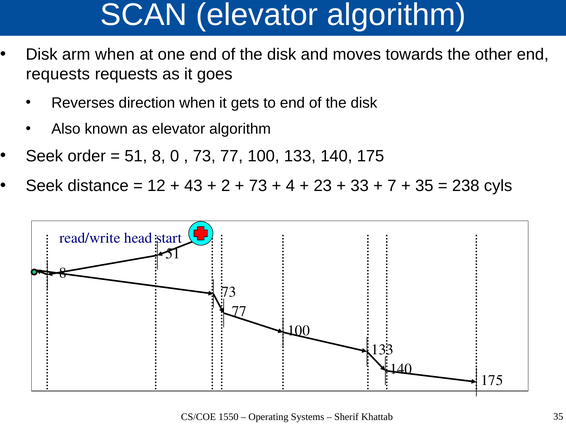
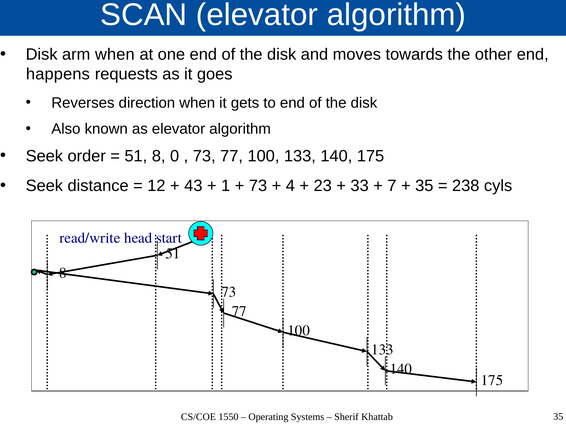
requests at (58, 74): requests -> happens
2: 2 -> 1
